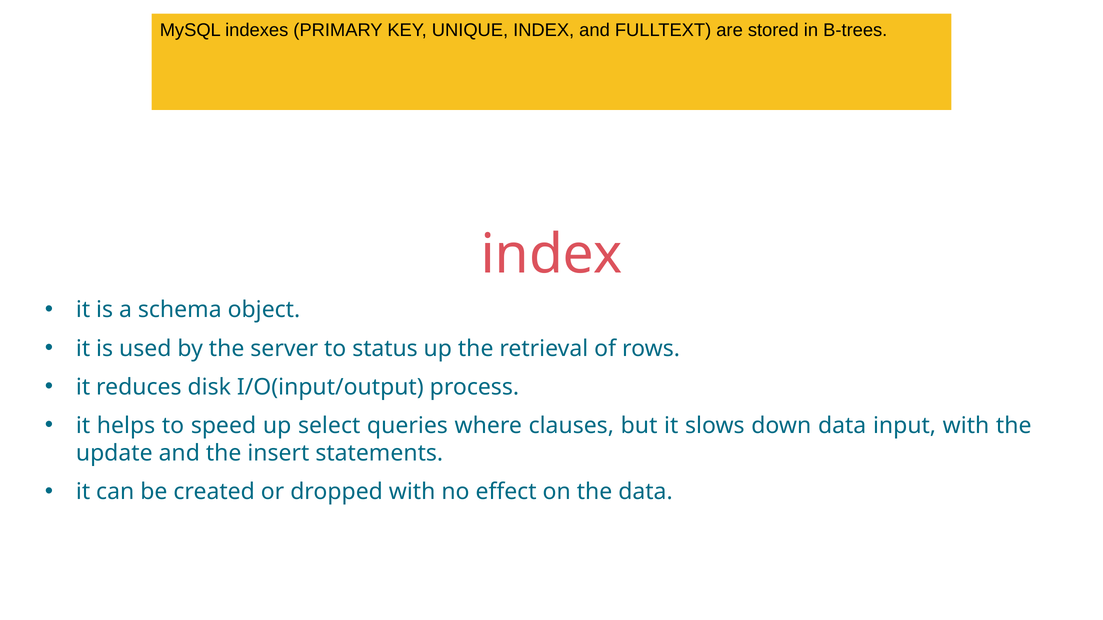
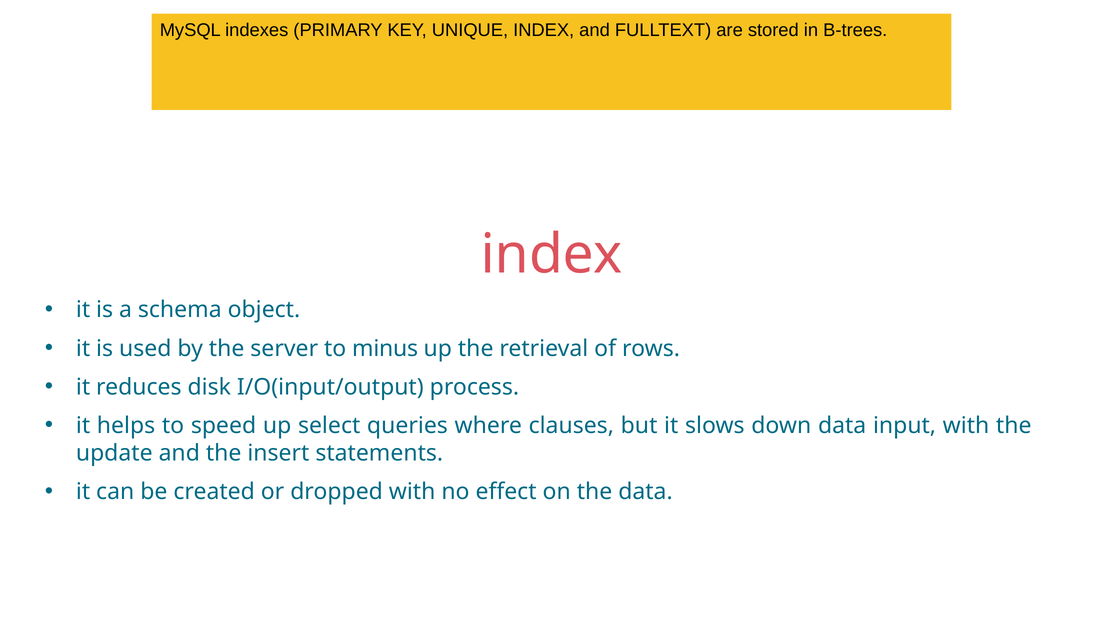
status: status -> minus
